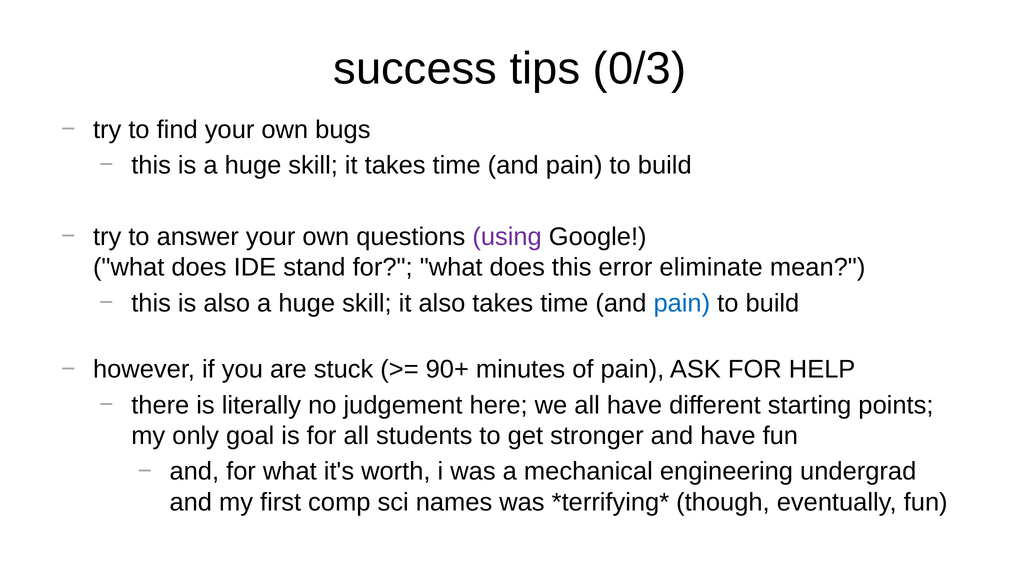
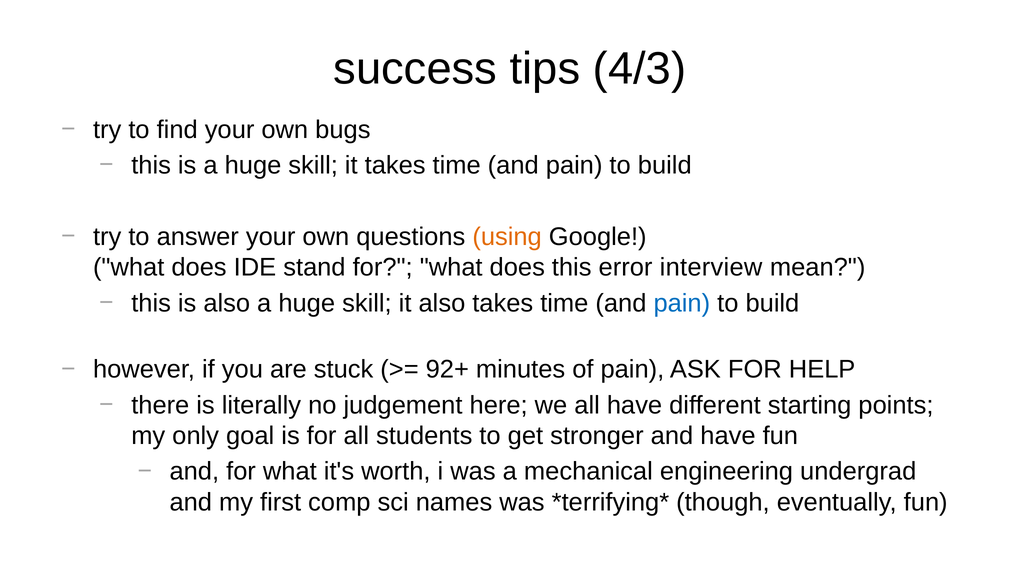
0/3: 0/3 -> 4/3
using colour: purple -> orange
eliminate: eliminate -> interview
90+: 90+ -> 92+
